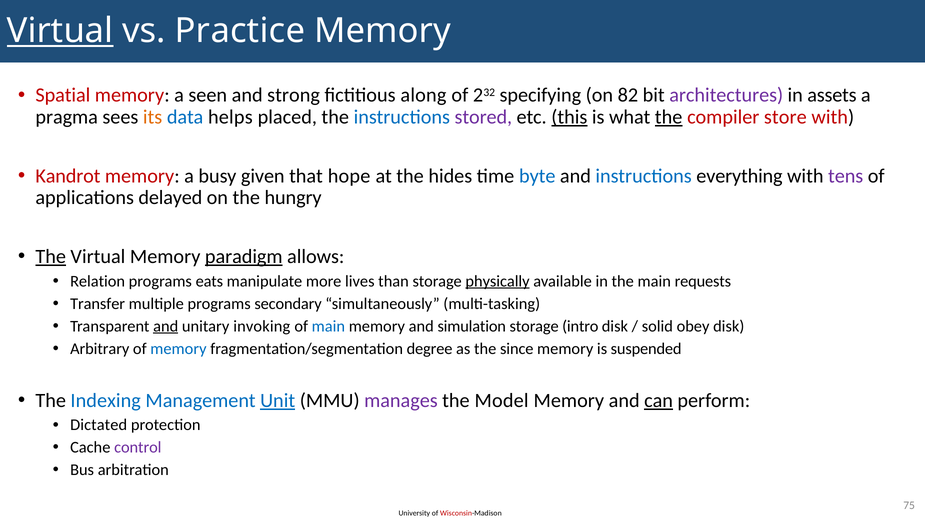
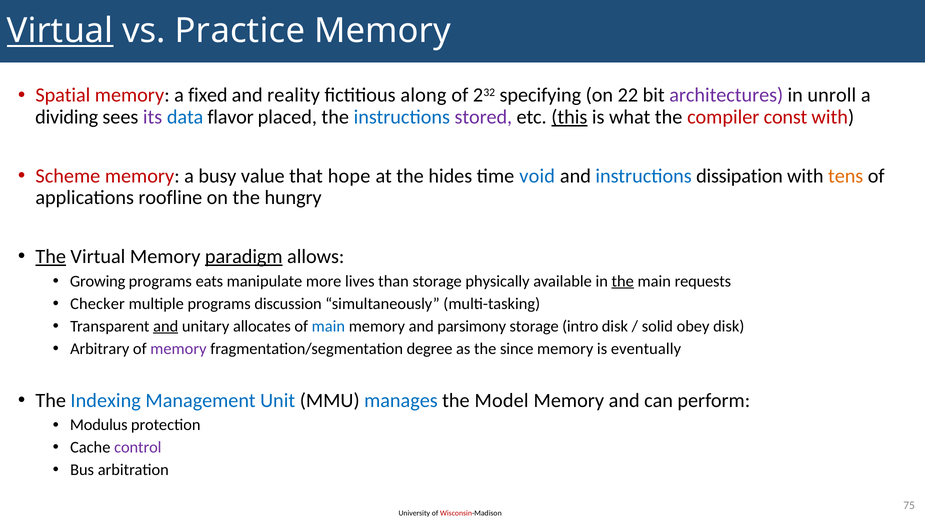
seen: seen -> fixed
strong: strong -> reality
82: 82 -> 22
assets: assets -> unroll
pragma: pragma -> dividing
its colour: orange -> purple
helps: helps -> flavor
the at (669, 117) underline: present -> none
store: store -> const
Kandrot: Kandrot -> Scheme
given: given -> value
byte: byte -> void
everything: everything -> dissipation
tens colour: purple -> orange
delayed: delayed -> roofline
Relation: Relation -> Growing
physically underline: present -> none
the at (623, 281) underline: none -> present
Transfer: Transfer -> Checker
secondary: secondary -> discussion
invoking: invoking -> allocates
simulation: simulation -> parsimony
memory at (178, 349) colour: blue -> purple
suspended: suspended -> eventually
Unit underline: present -> none
manages colour: purple -> blue
can underline: present -> none
Dictated: Dictated -> Modulus
